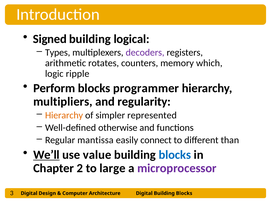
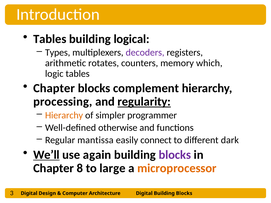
Signed at (50, 39): Signed -> Tables
logic ripple: ripple -> tables
Perform at (54, 88): Perform -> Chapter
programmer: programmer -> complement
multipliers: multipliers -> processing
regularity underline: none -> present
represented: represented -> programmer
than: than -> dark
value: value -> again
blocks at (175, 155) colour: blue -> purple
2: 2 -> 8
microprocessor colour: purple -> orange
